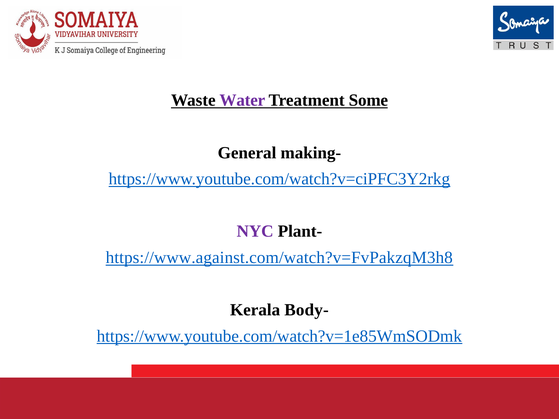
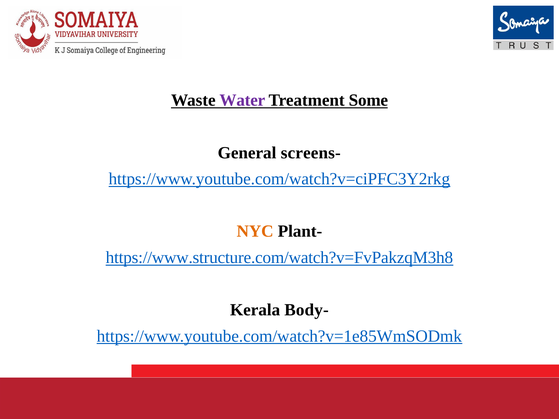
making-: making- -> screens-
NYC colour: purple -> orange
https://www.against.com/watch?v=FvPakzqM3h8: https://www.against.com/watch?v=FvPakzqM3h8 -> https://www.structure.com/watch?v=FvPakzqM3h8
